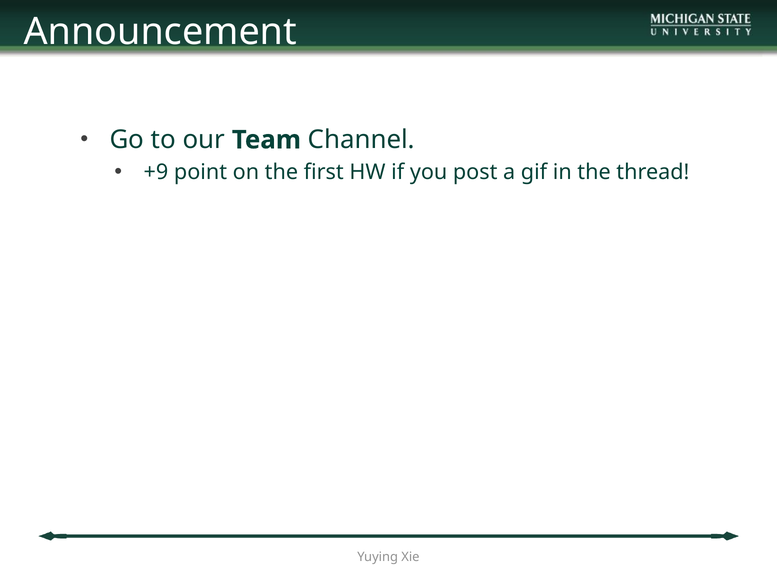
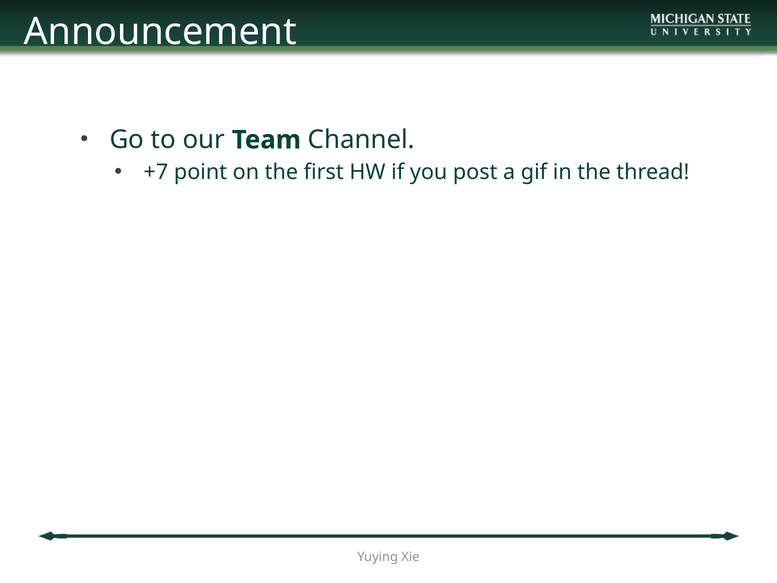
+9: +9 -> +7
